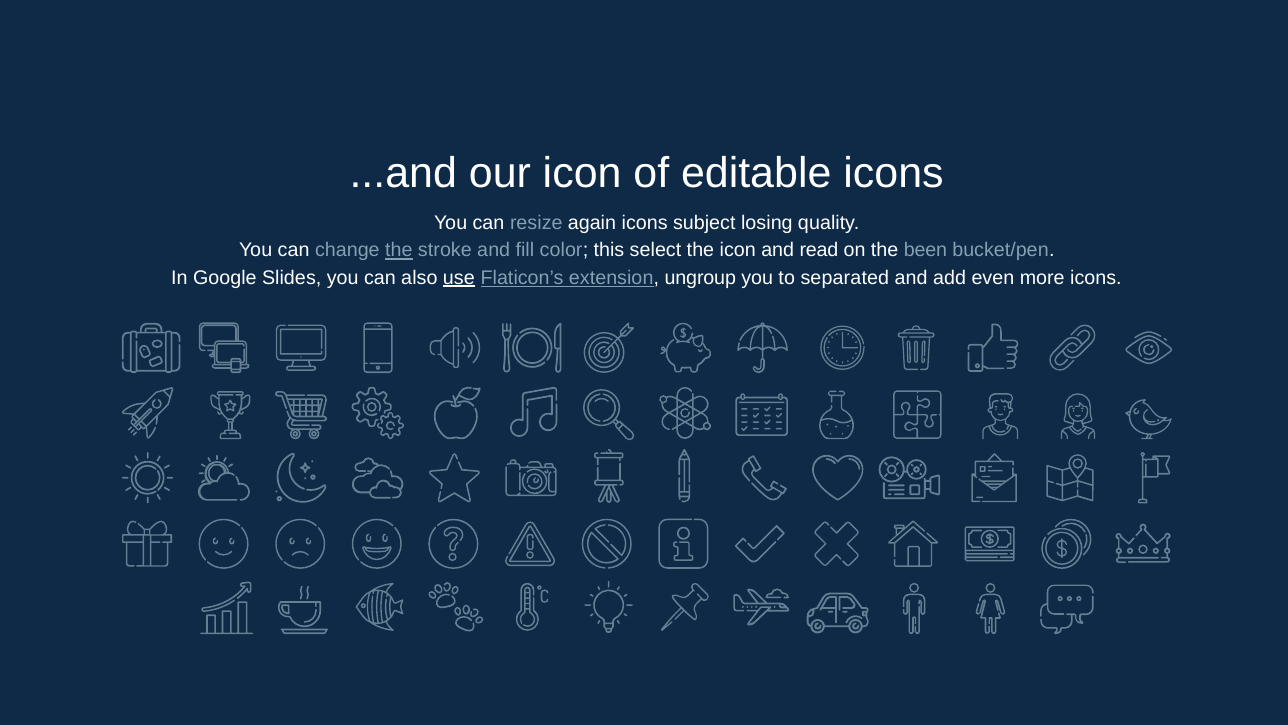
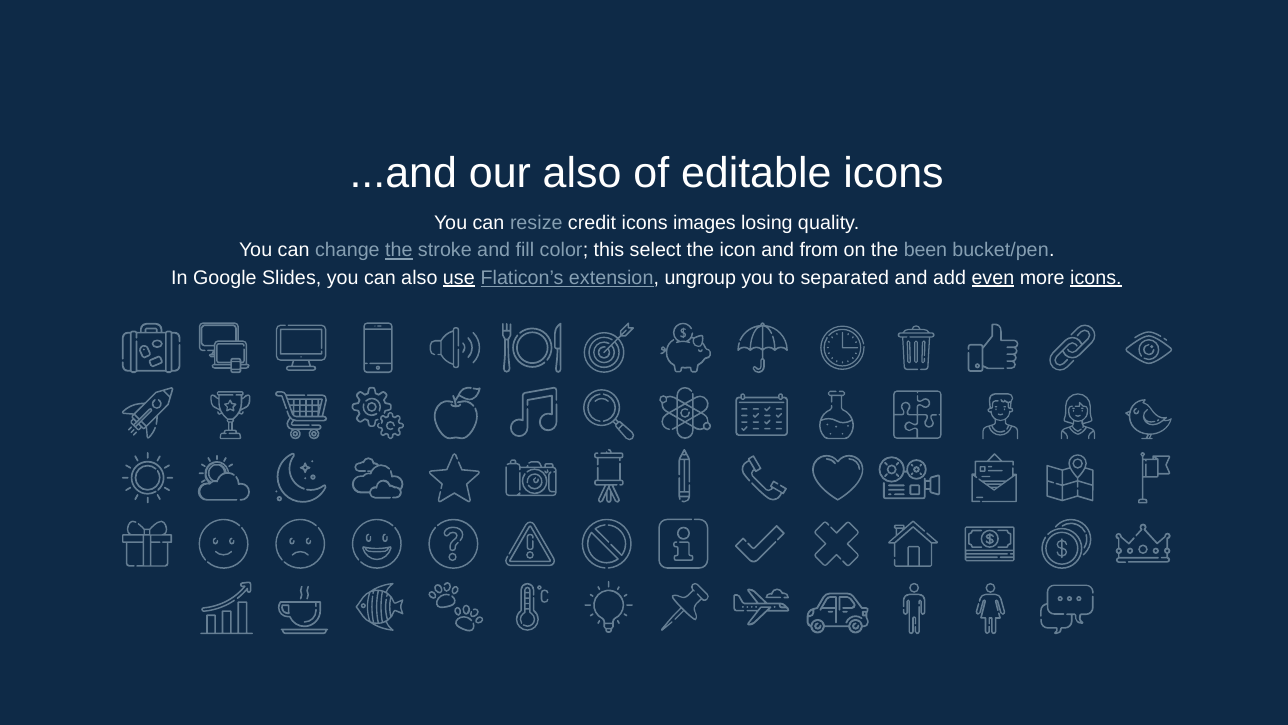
our icon: icon -> also
again: again -> credit
subject: subject -> images
read: read -> from
even underline: none -> present
icons at (1096, 277) underline: none -> present
